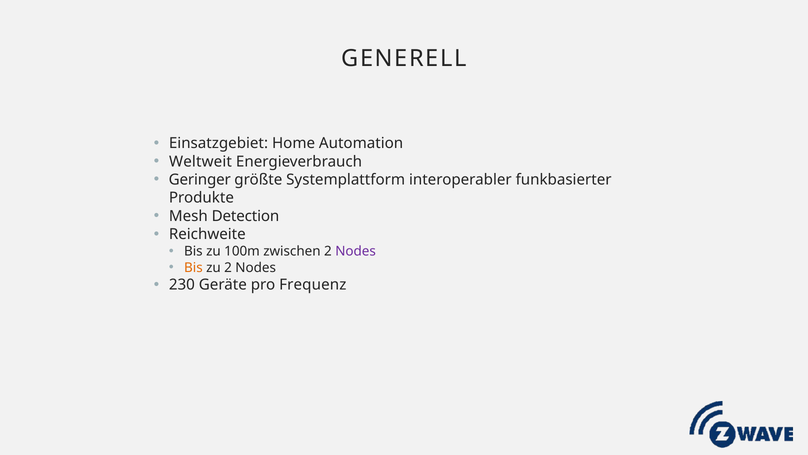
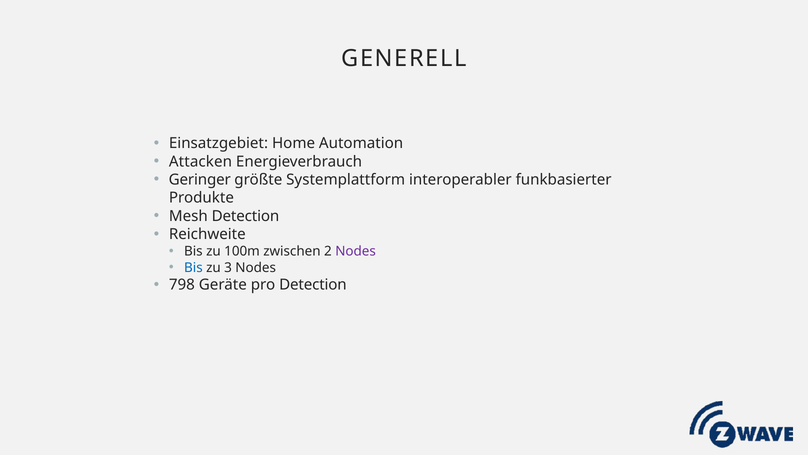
Weltweit: Weltweit -> Attacken
Bis at (193, 267) colour: orange -> blue
zu 2: 2 -> 3
230: 230 -> 798
pro Frequenz: Frequenz -> Detection
